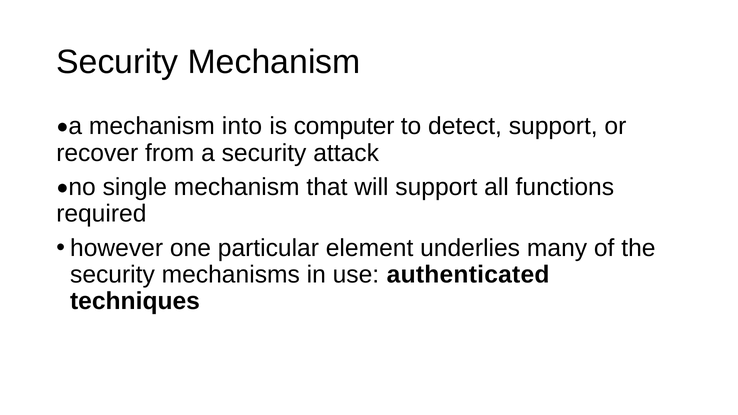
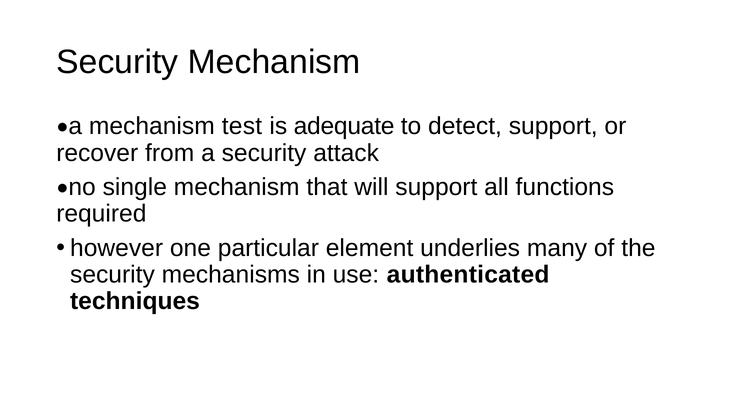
into: into -> test
computer: computer -> adequate
